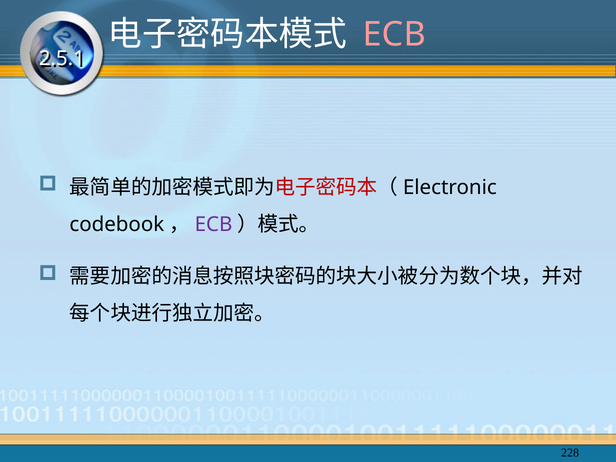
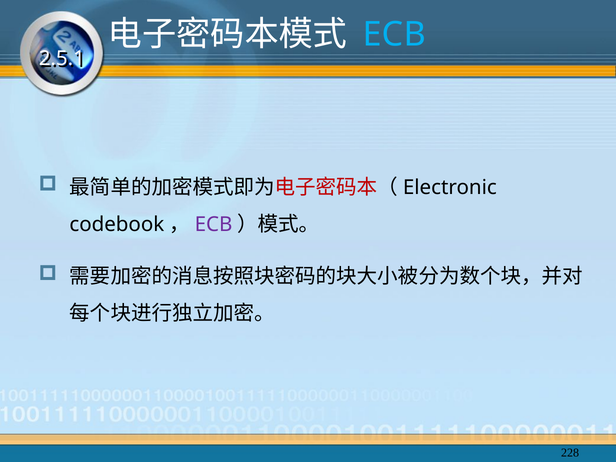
ECB at (394, 35) colour: pink -> light blue
